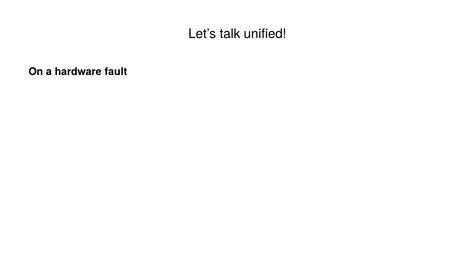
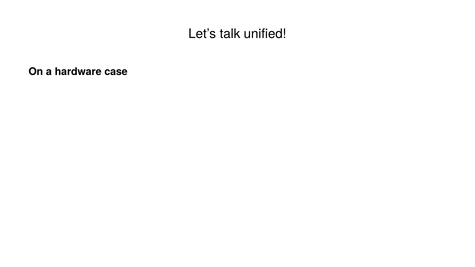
fault: fault -> case
